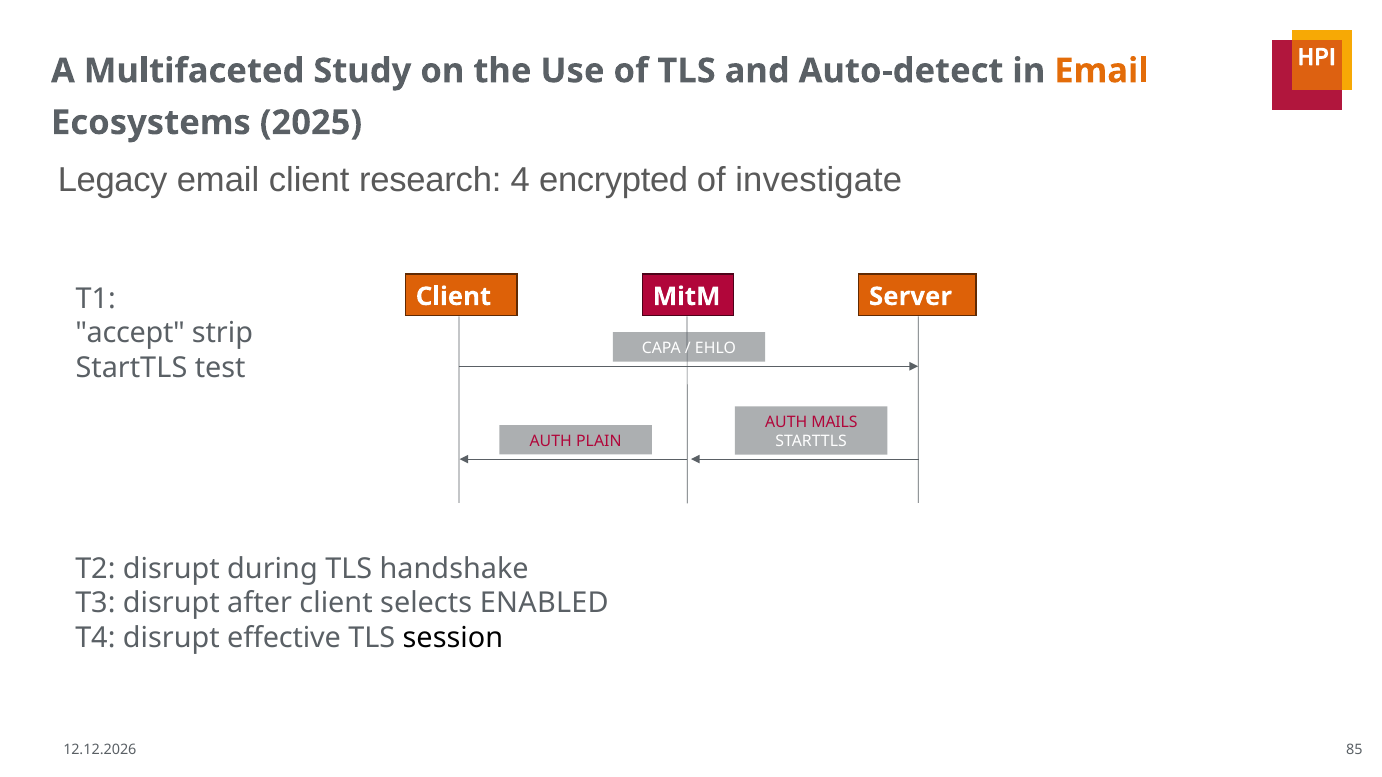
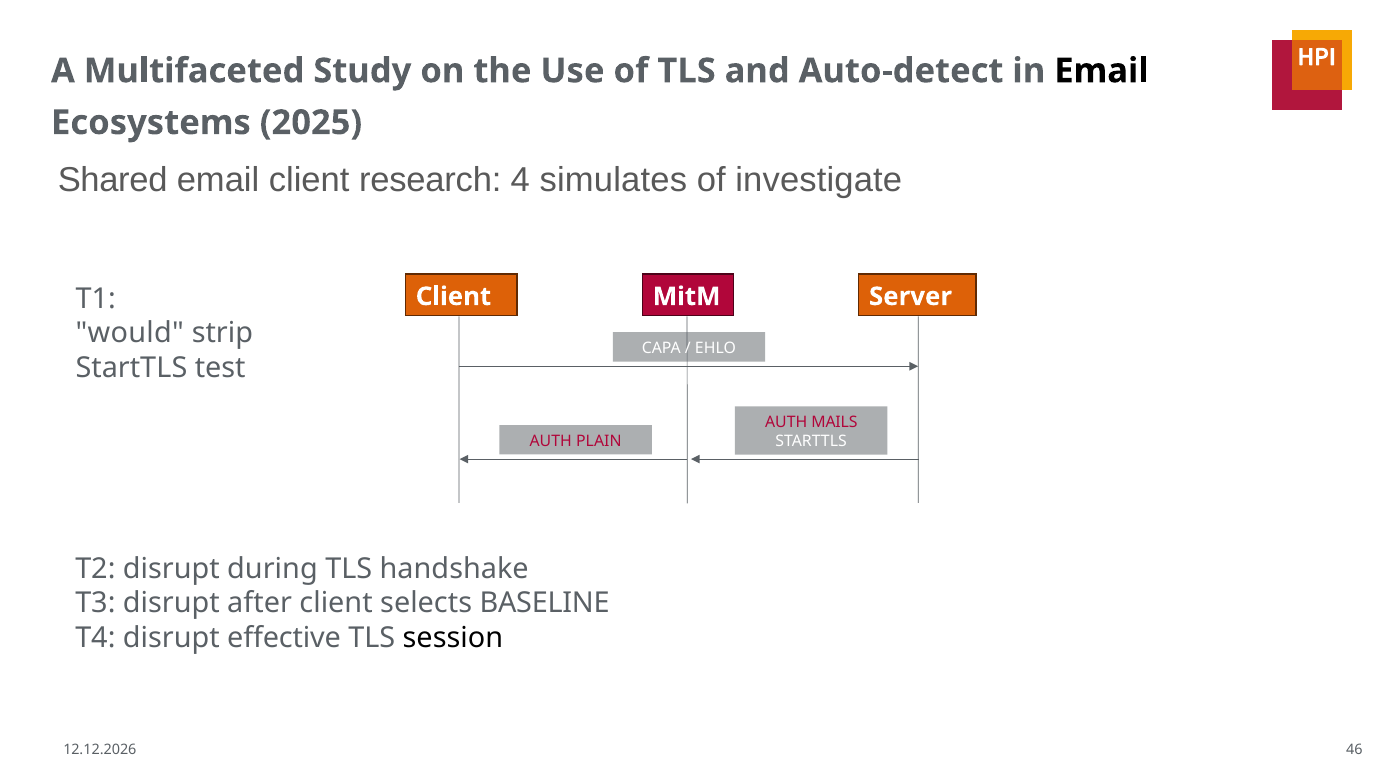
Email at (1101, 71) colour: orange -> black
Legacy: Legacy -> Shared
encrypted: encrypted -> simulates
accept: accept -> would
ENABLED: ENABLED -> BASELINE
85: 85 -> 46
